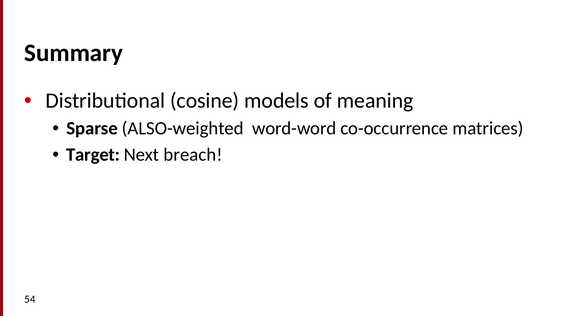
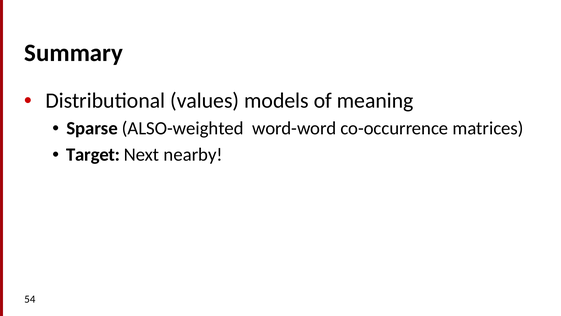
cosine: cosine -> values
breach: breach -> nearby
